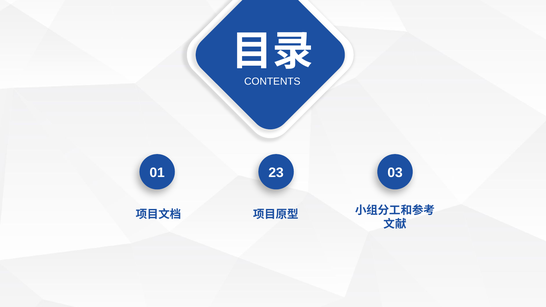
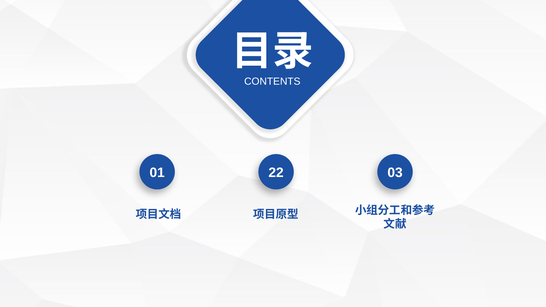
23: 23 -> 22
